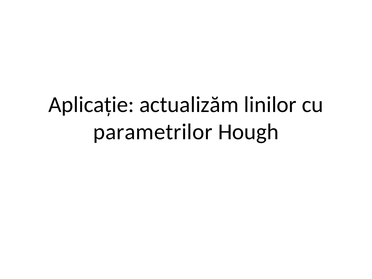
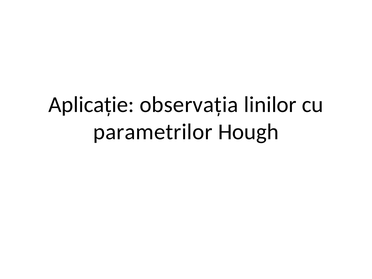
actualizăm: actualizăm -> observația
